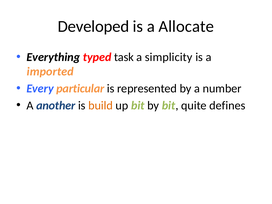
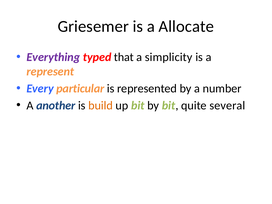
Developed: Developed -> Griesemer
Everything colour: black -> purple
task: task -> that
imported: imported -> represent
defines: defines -> several
